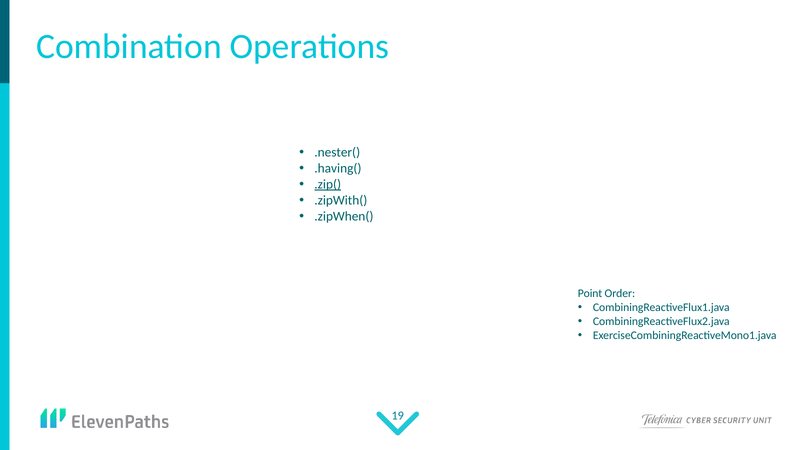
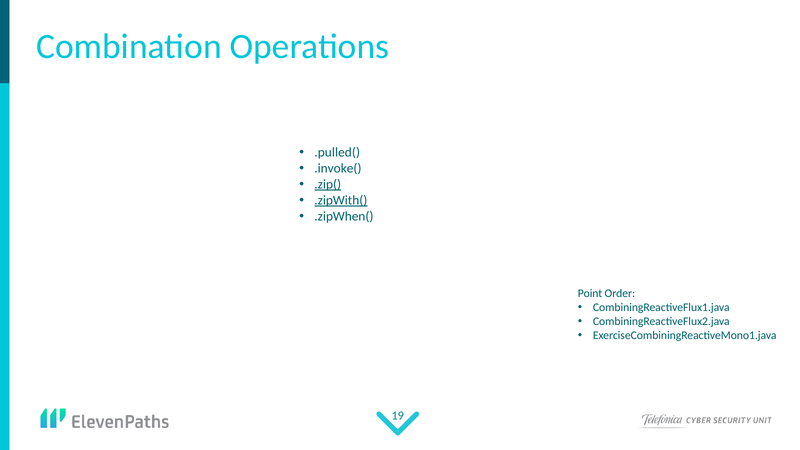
.nester(: .nester( -> .pulled(
.having(: .having( -> .invoke(
.zipWith( underline: none -> present
